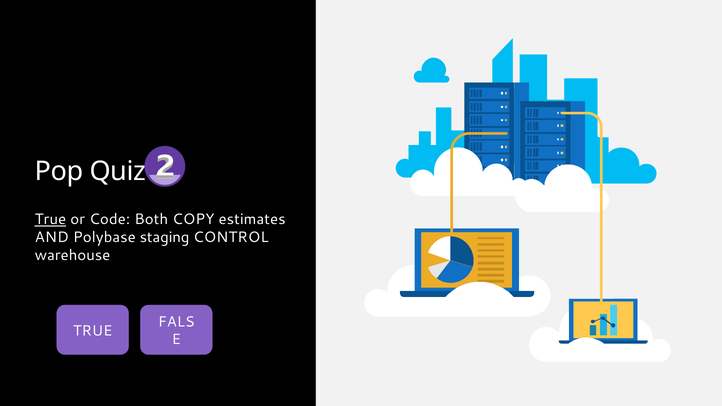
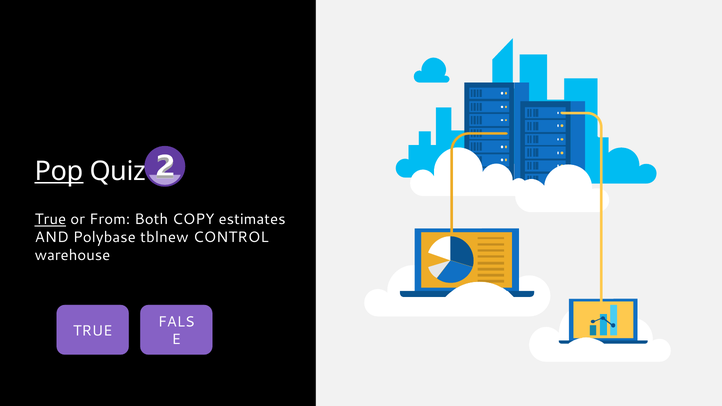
Pop underline: none -> present
Code: Code -> From
staging: staging -> tblnew
